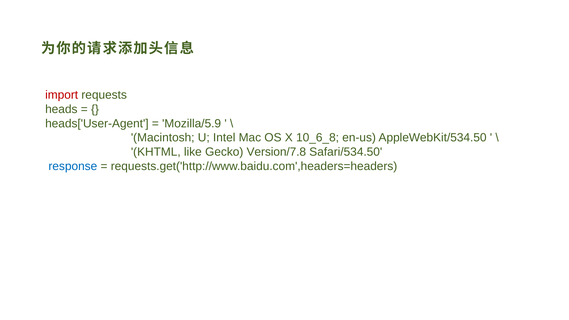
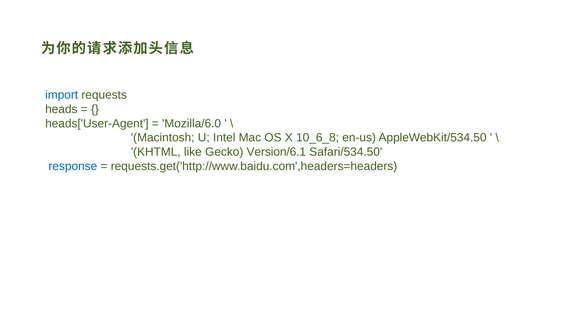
import colour: red -> blue
Mozilla/5.9: Mozilla/5.9 -> Mozilla/6.0
Version/7.8: Version/7.8 -> Version/6.1
